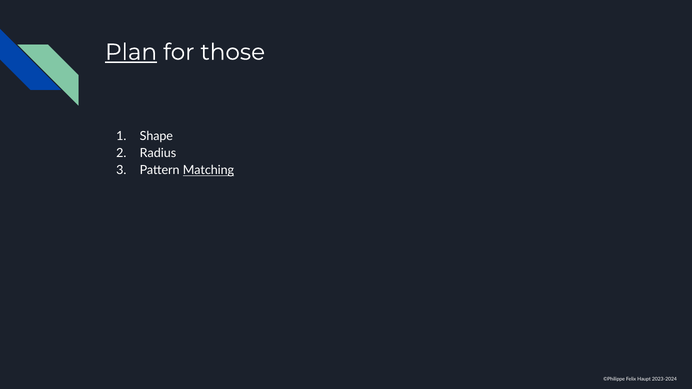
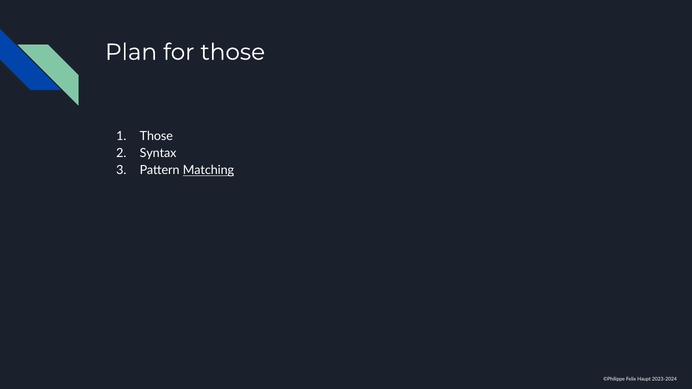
Plan underline: present -> none
Shape at (156, 136): Shape -> Those
Radius: Radius -> Syntax
